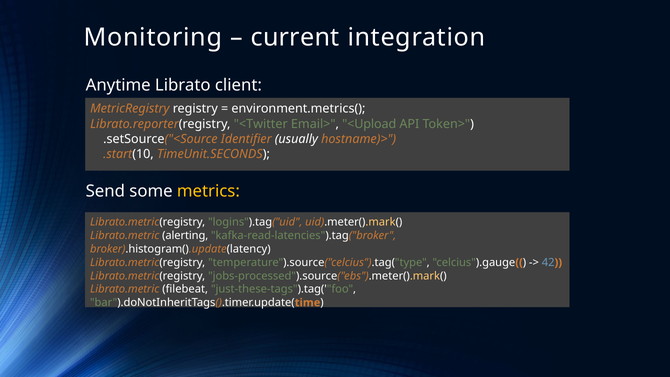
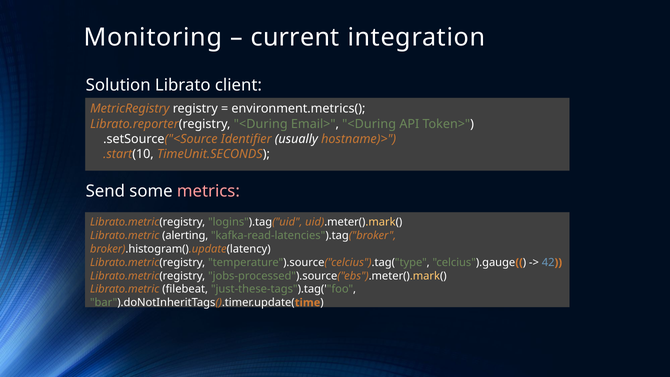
Anytime: Anytime -> Solution
Librato.reporter(registry <Twitter: <Twitter -> <During
Email> <Upload: <Upload -> <During
metrics colour: yellow -> pink
